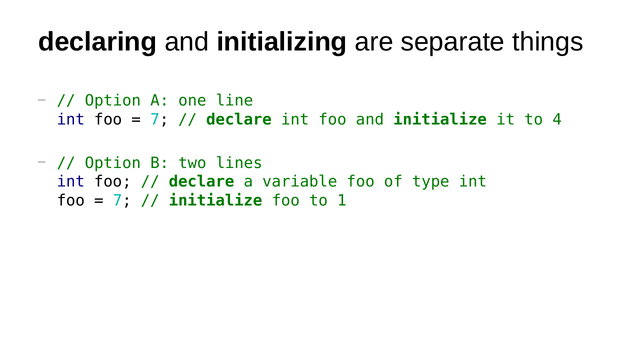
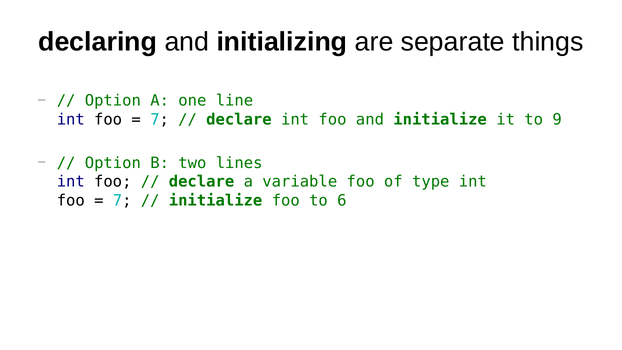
4: 4 -> 9
1: 1 -> 6
